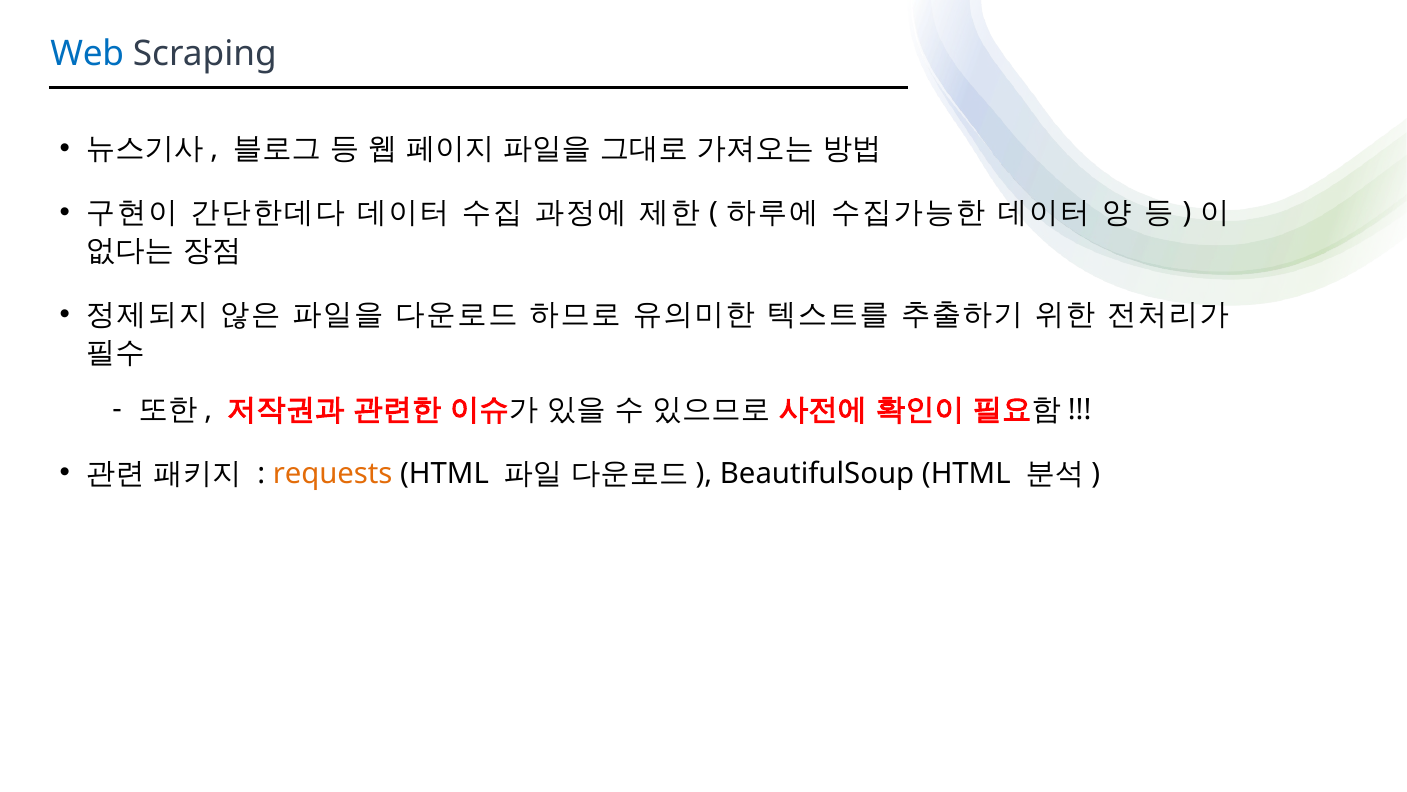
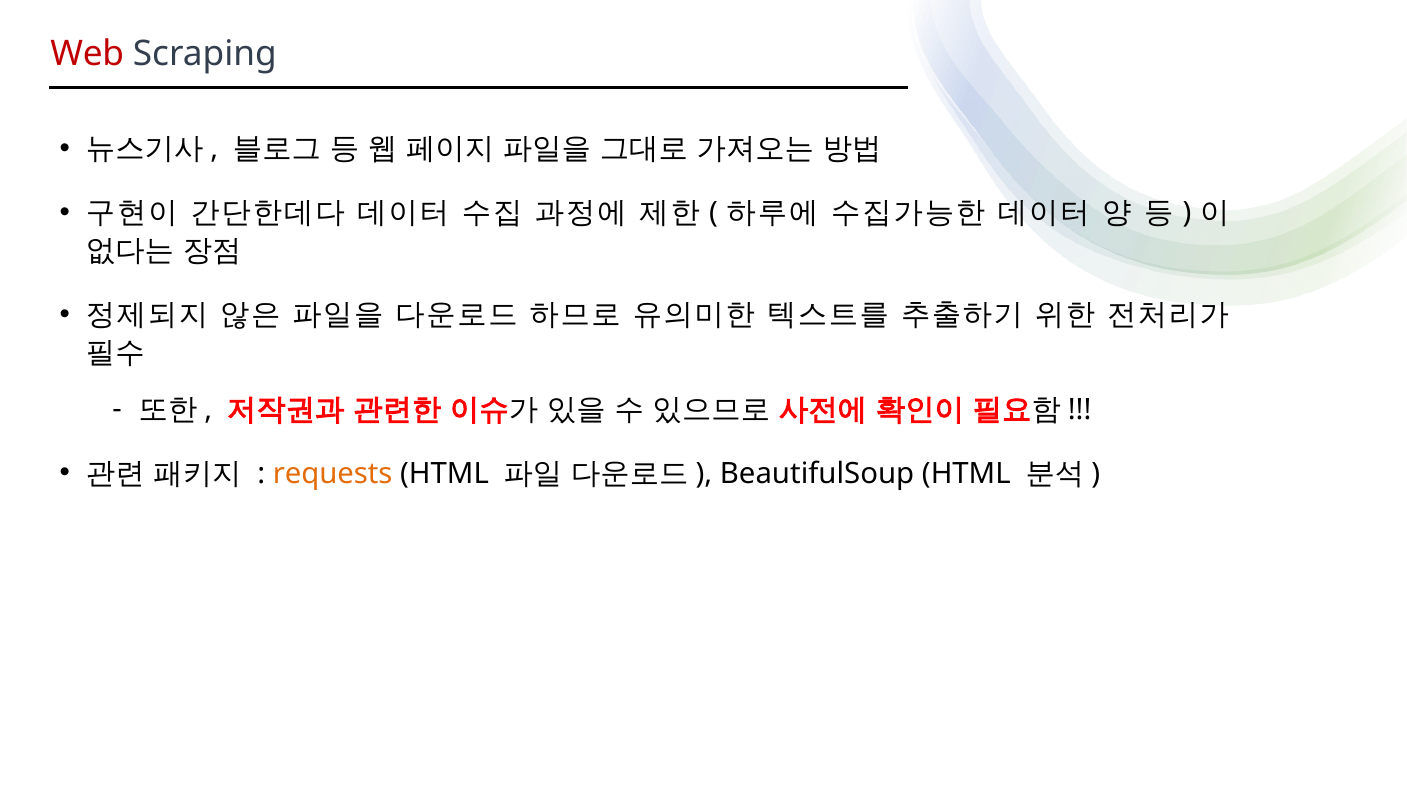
Web colour: blue -> red
